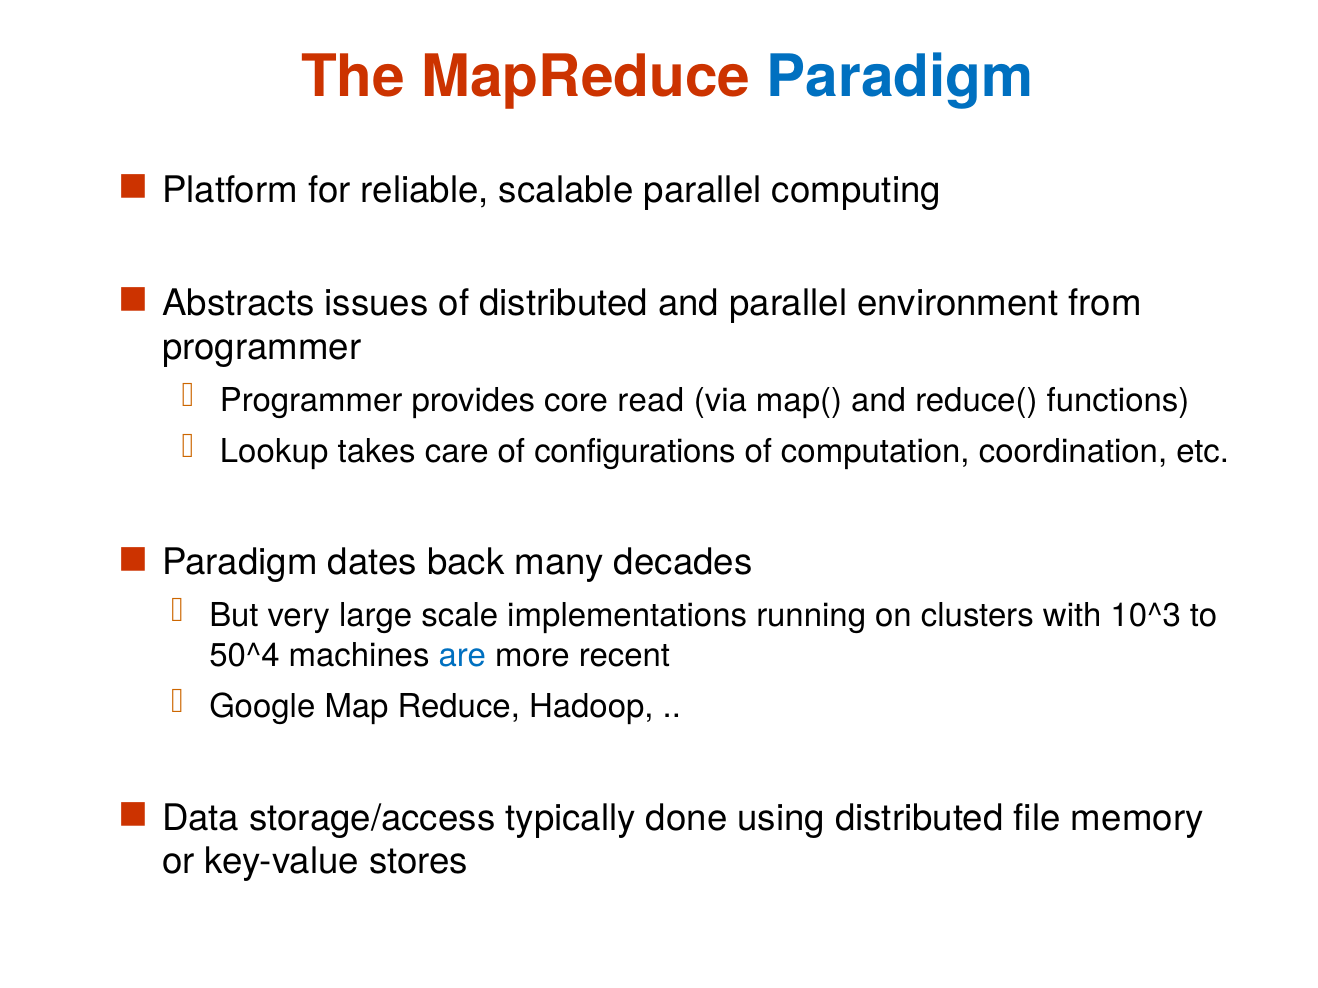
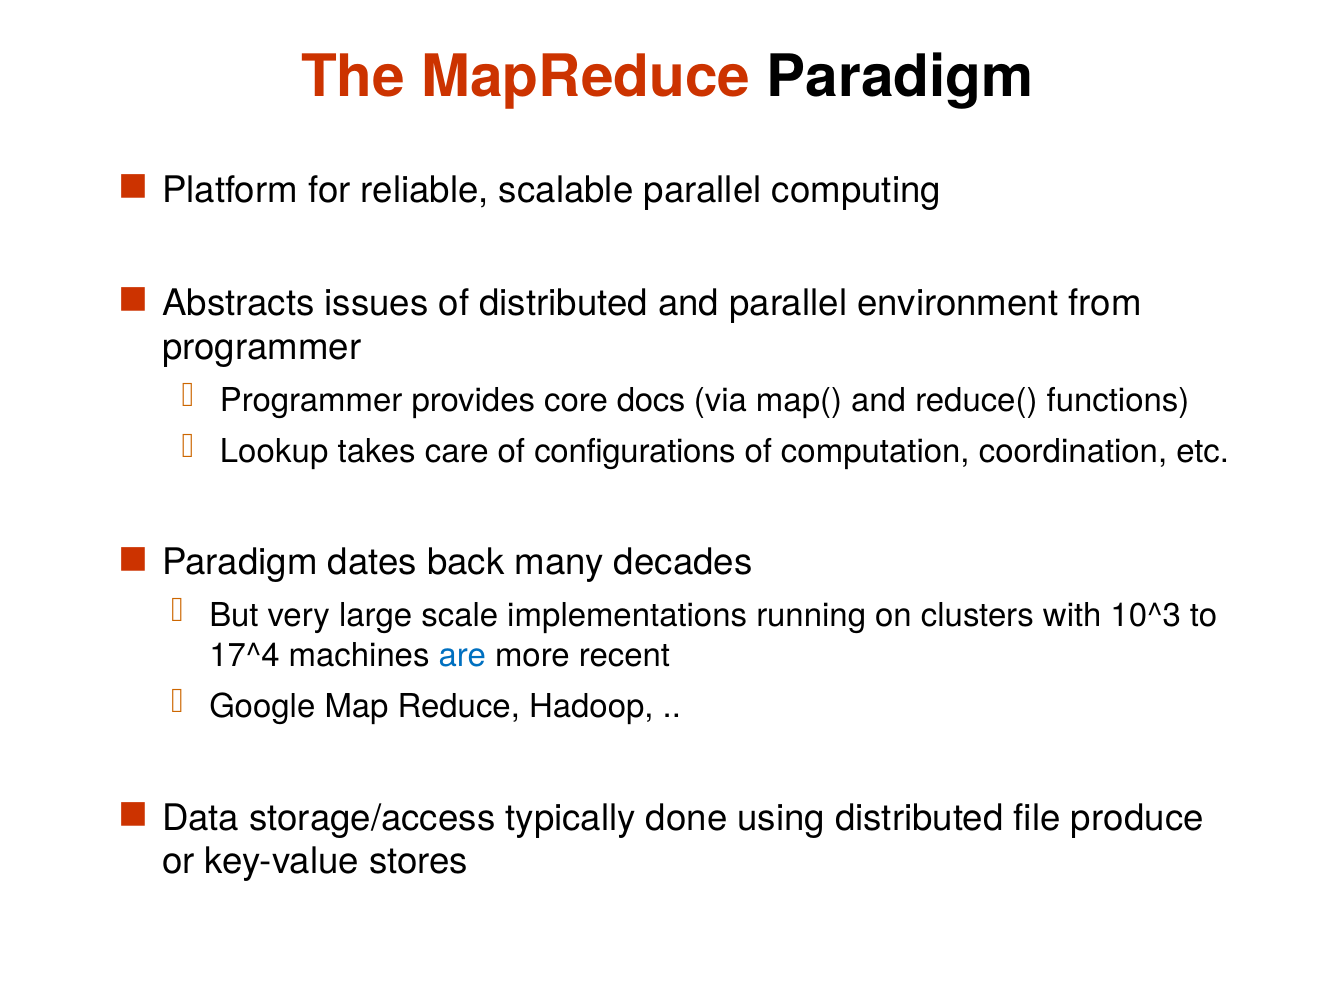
Paradigm at (900, 78) colour: blue -> black
read: read -> docs
50^4: 50^4 -> 17^4
memory: memory -> produce
